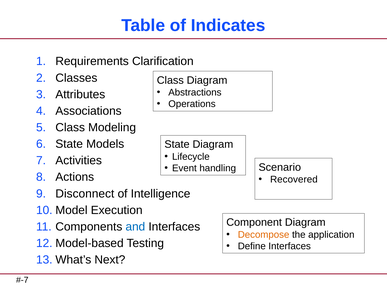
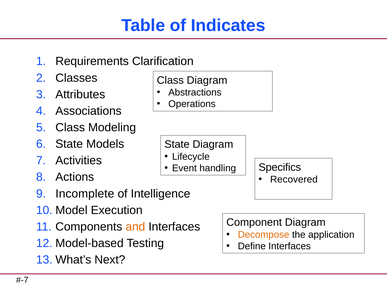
Scenario: Scenario -> Specifics
Disconnect: Disconnect -> Incomplete
and colour: blue -> orange
